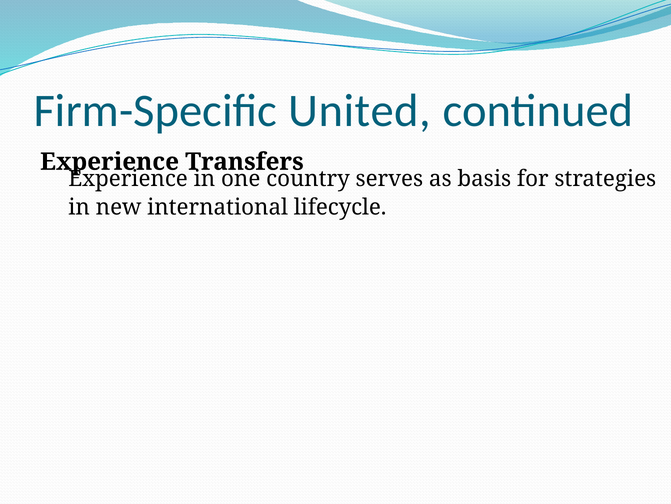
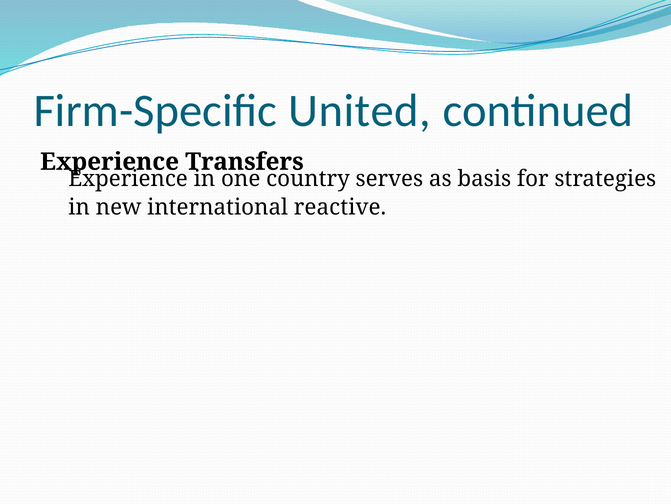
lifecycle: lifecycle -> reactive
